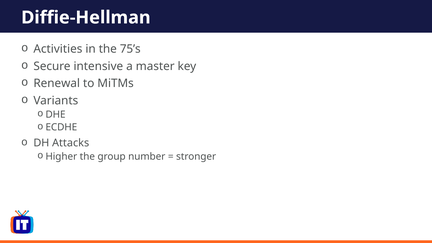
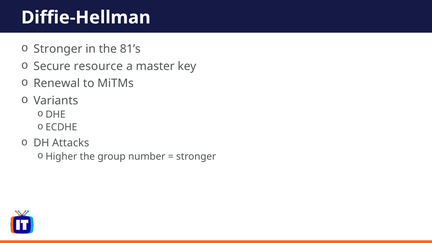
Activities at (58, 49): Activities -> Stronger
75’s: 75’s -> 81’s
intensive: intensive -> resource
